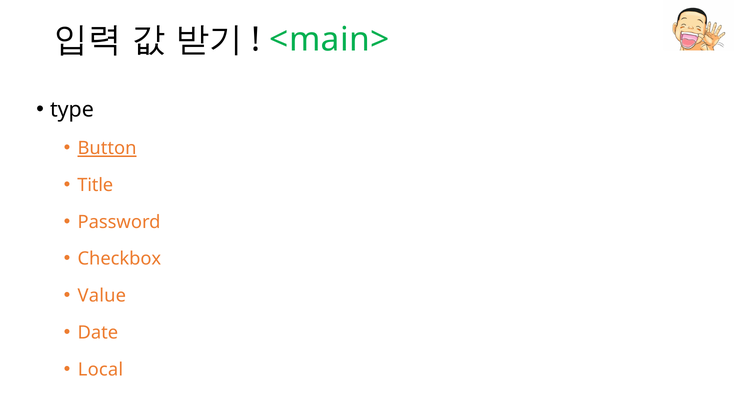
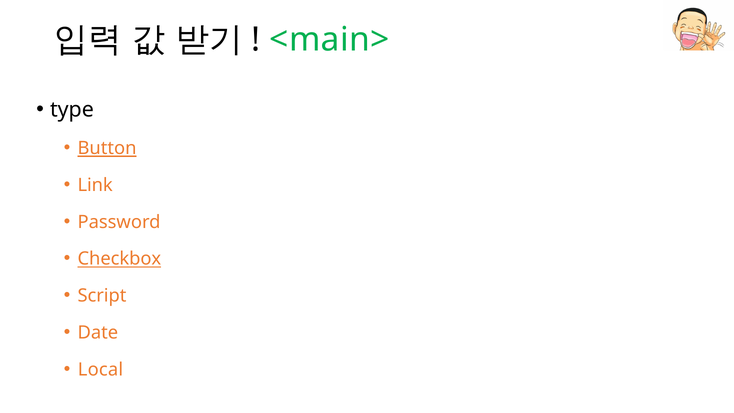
Title: Title -> Link
Checkbox underline: none -> present
Value: Value -> Script
